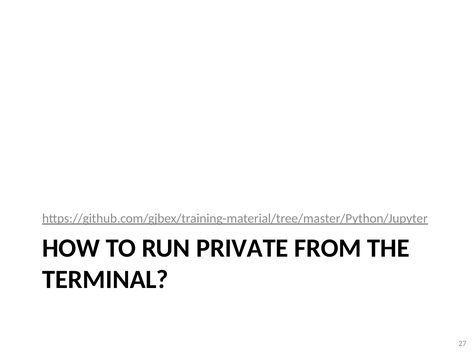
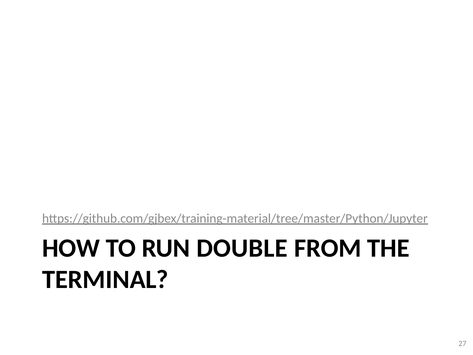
PRIVATE: PRIVATE -> DOUBLE
